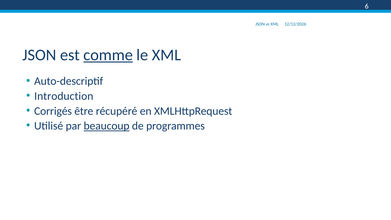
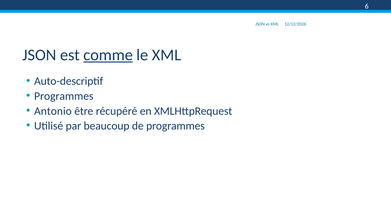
Introduction at (64, 96): Introduction -> Programmes
Corrigés: Corrigés -> Antonio
beaucoup underline: present -> none
